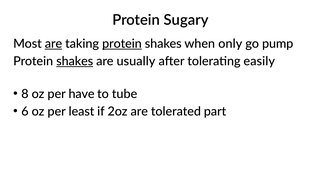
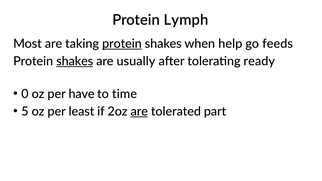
Sugary: Sugary -> Lymph
are at (54, 44) underline: present -> none
only: only -> help
pump: pump -> feeds
easily: easily -> ready
8: 8 -> 0
tube: tube -> time
6: 6 -> 5
are at (139, 111) underline: none -> present
